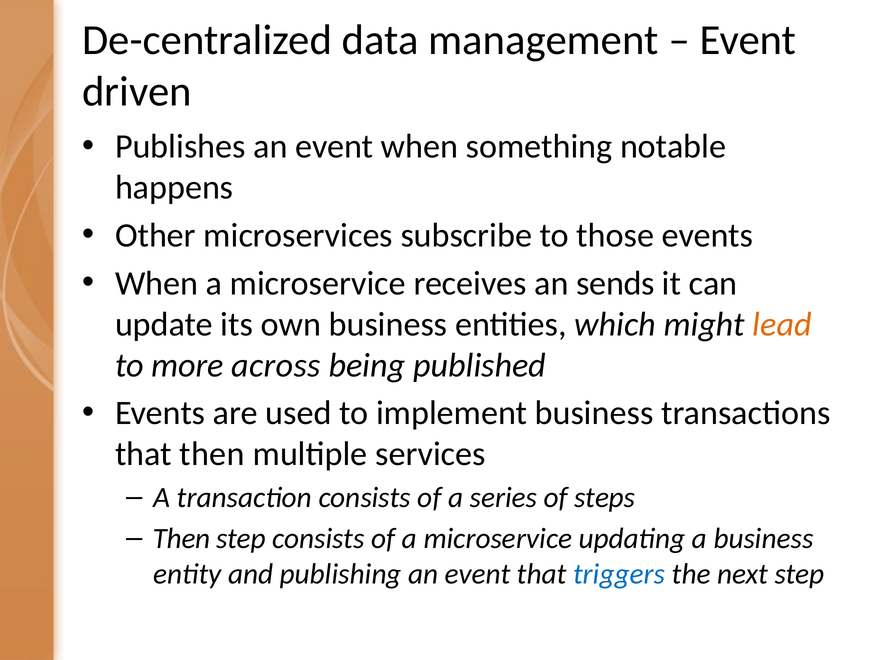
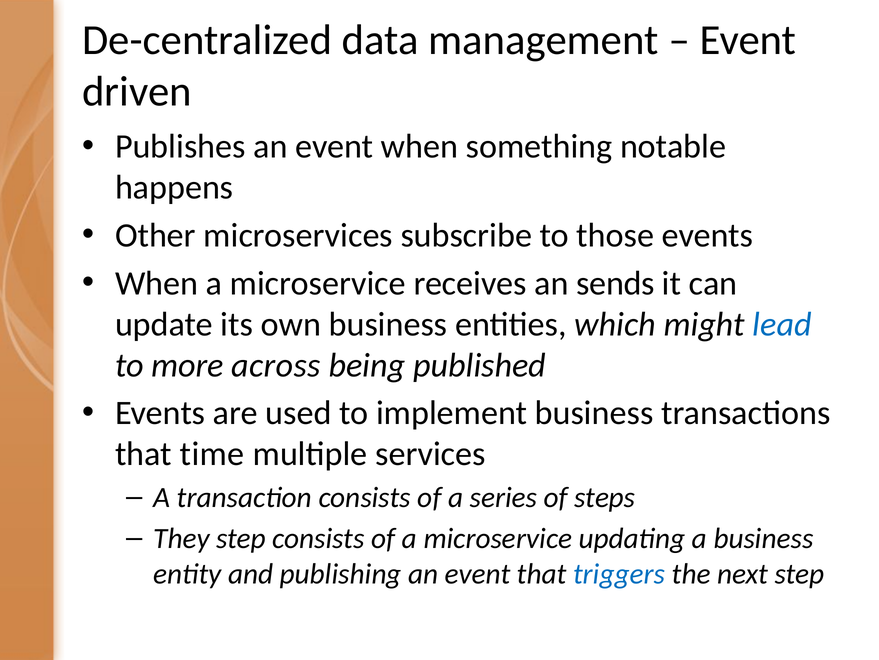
lead colour: orange -> blue
that then: then -> time
Then at (182, 538): Then -> They
